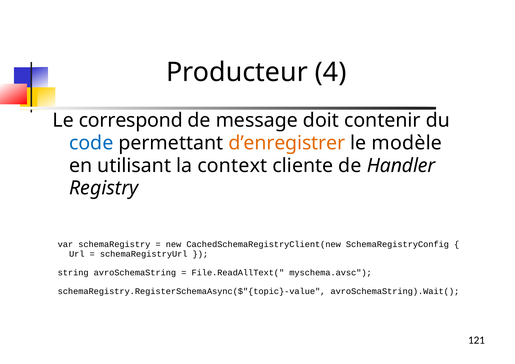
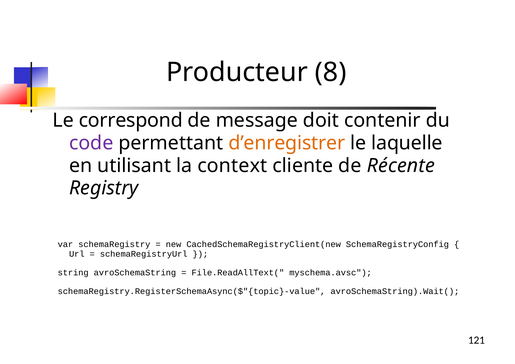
4: 4 -> 8
code colour: blue -> purple
modèle: modèle -> laquelle
Handler: Handler -> Récente
